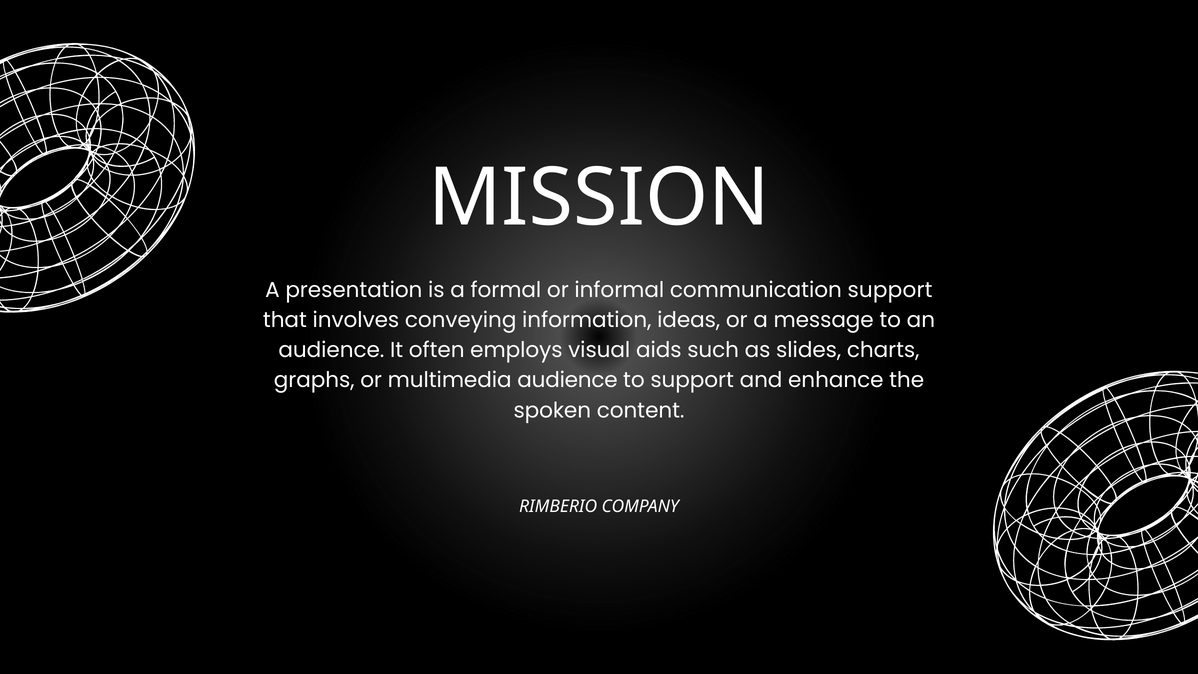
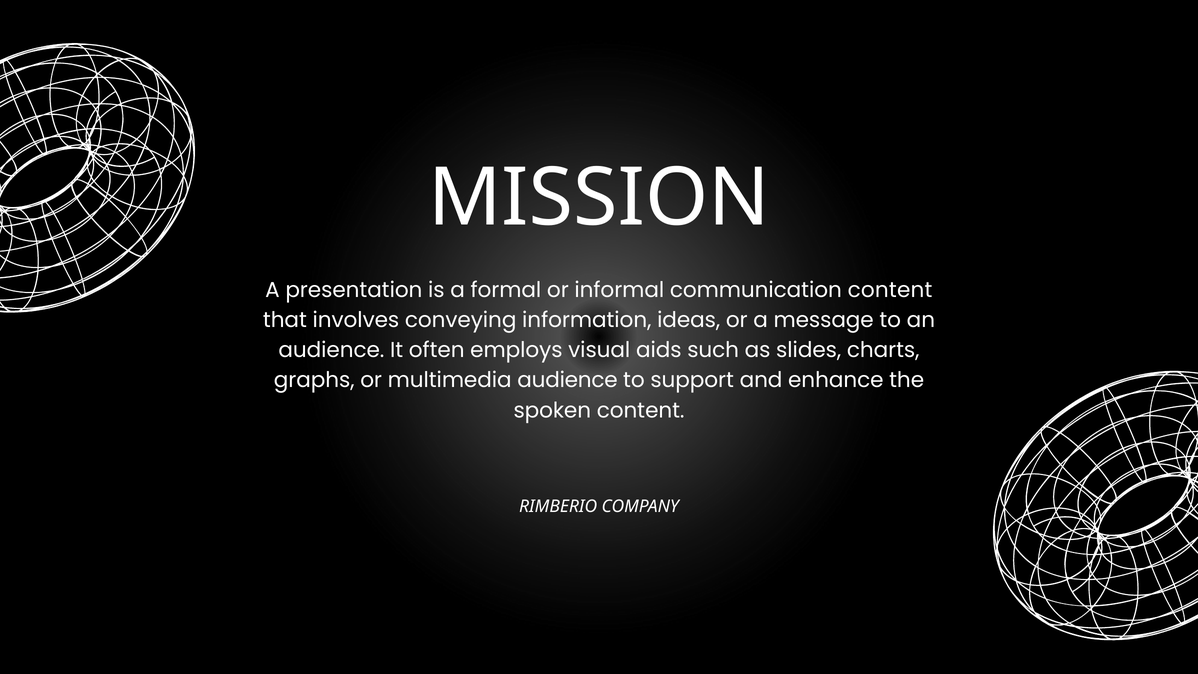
communication support: support -> content
